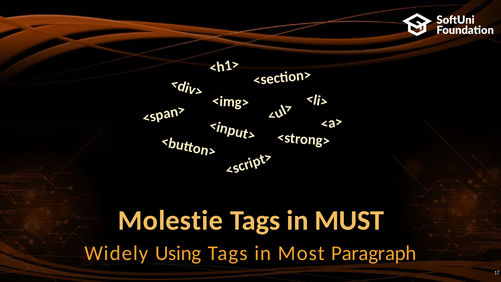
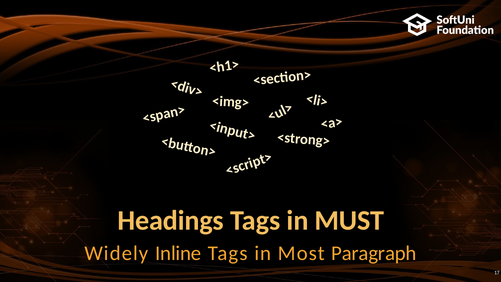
Molestie: Molestie -> Headings
Using: Using -> Inline
